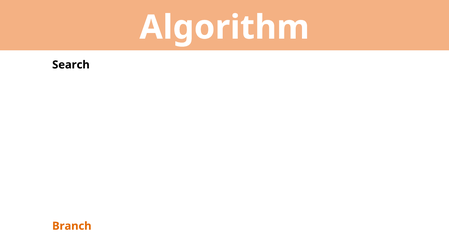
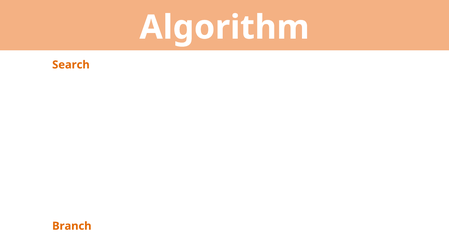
Search colour: black -> orange
